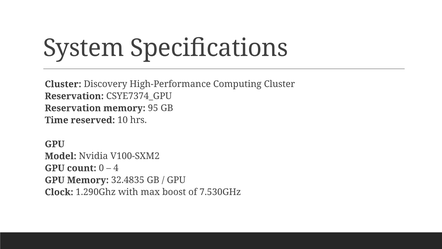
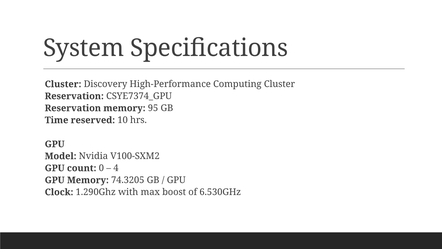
32.4835: 32.4835 -> 74.3205
7.530GHz: 7.530GHz -> 6.530GHz
